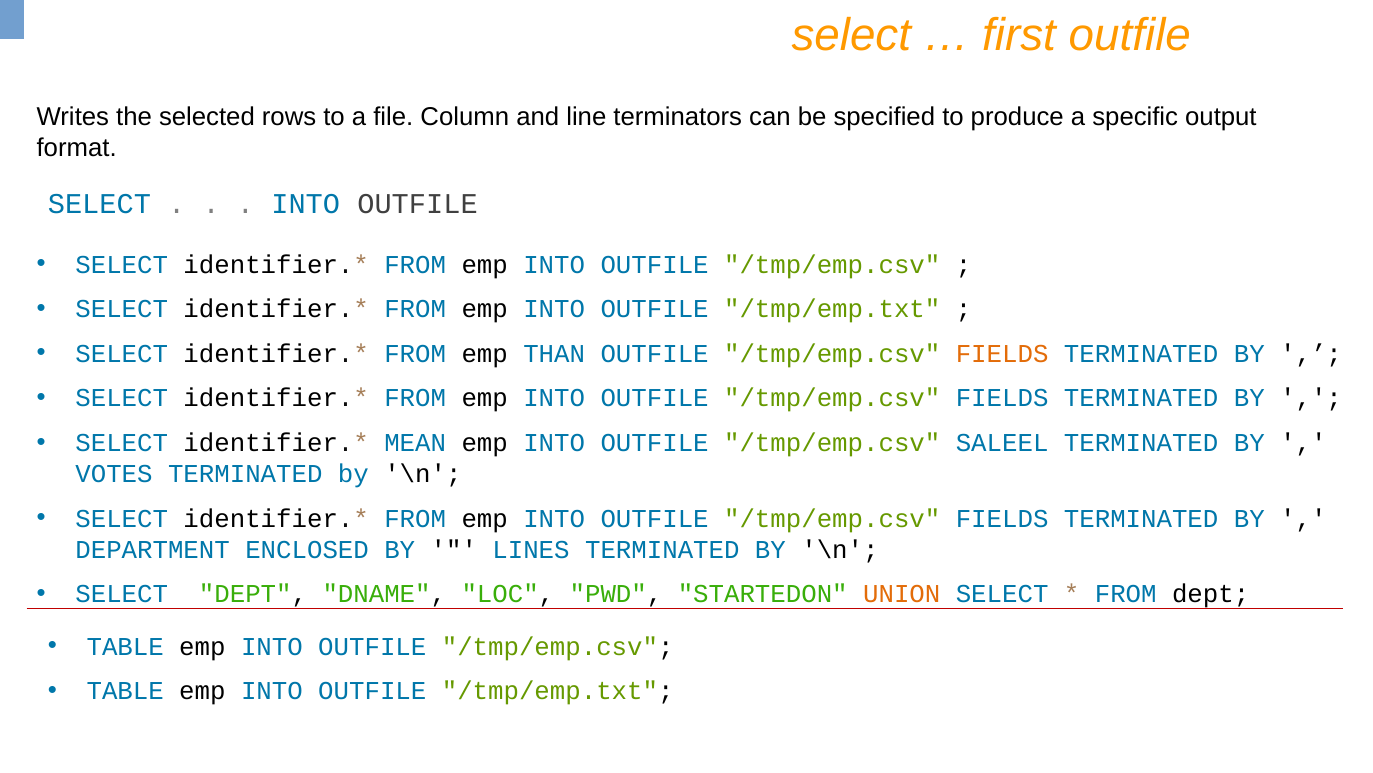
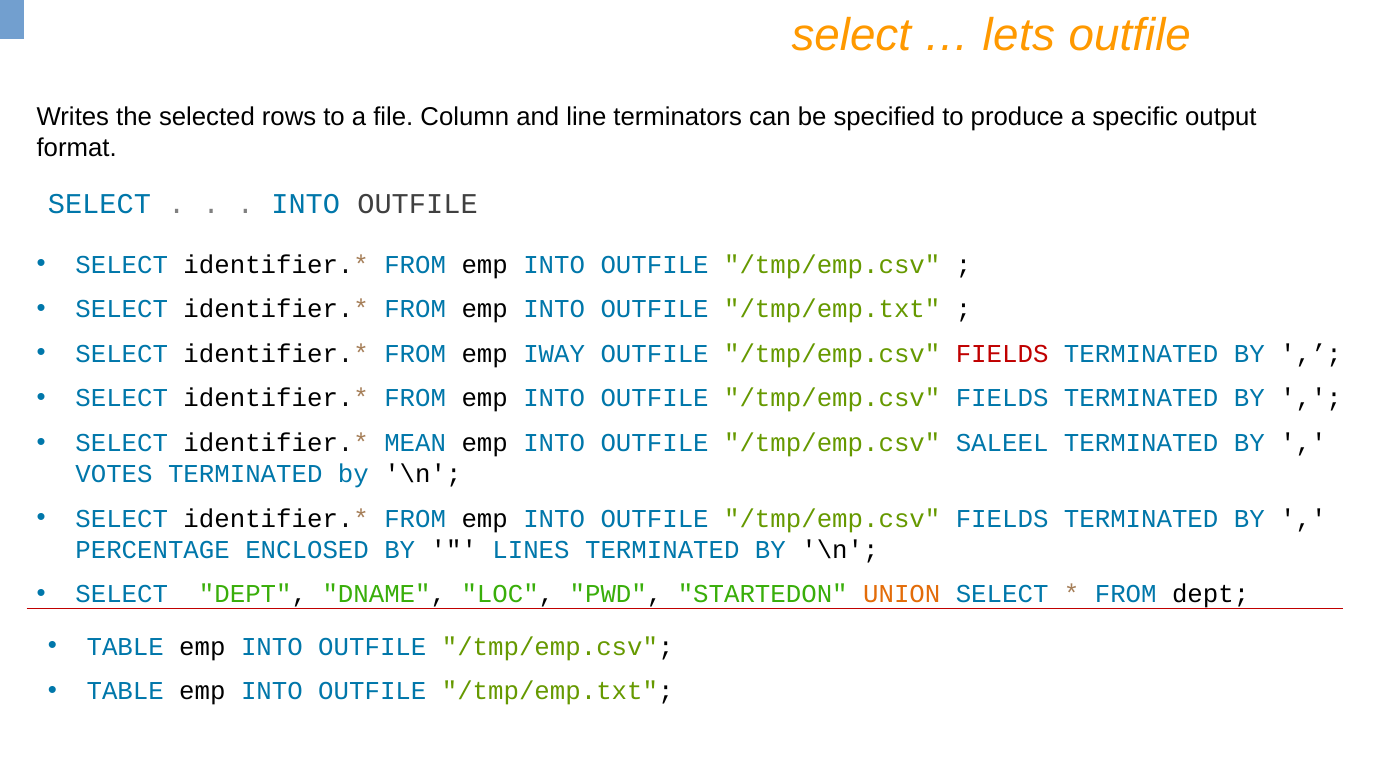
first: first -> lets
THAN: THAN -> IWAY
FIELDS at (1002, 353) colour: orange -> red
DEPARTMENT: DEPARTMENT -> PERCENTAGE
